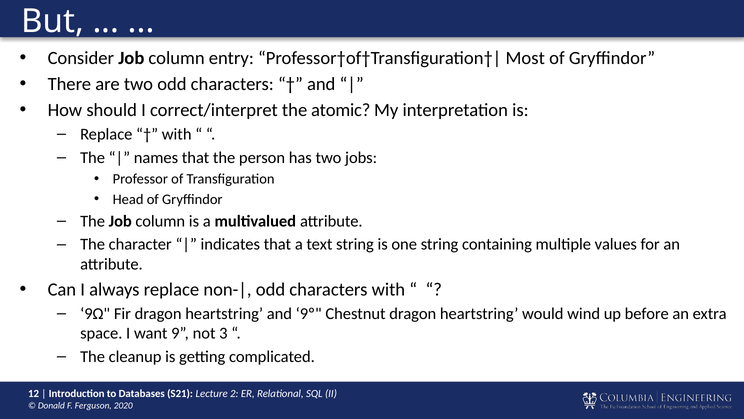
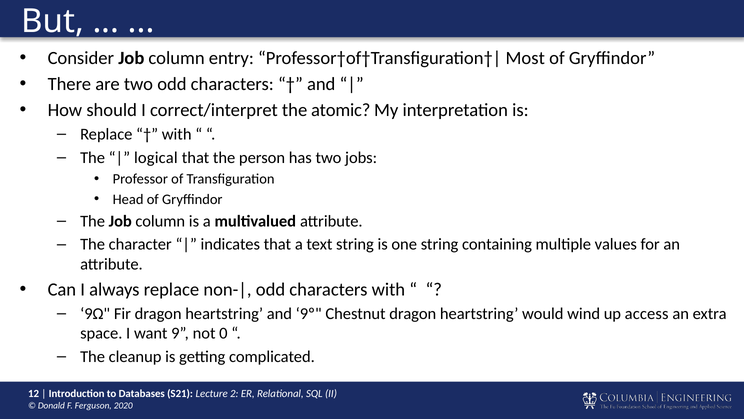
names: names -> logical
before: before -> access
3: 3 -> 0
